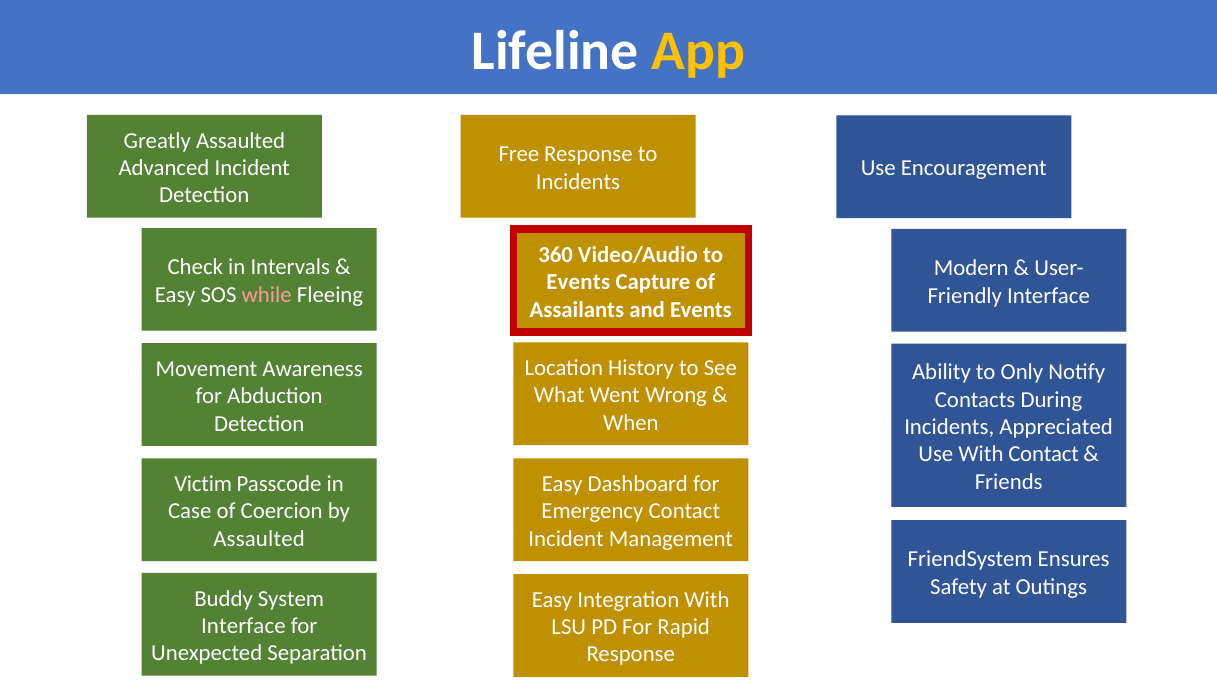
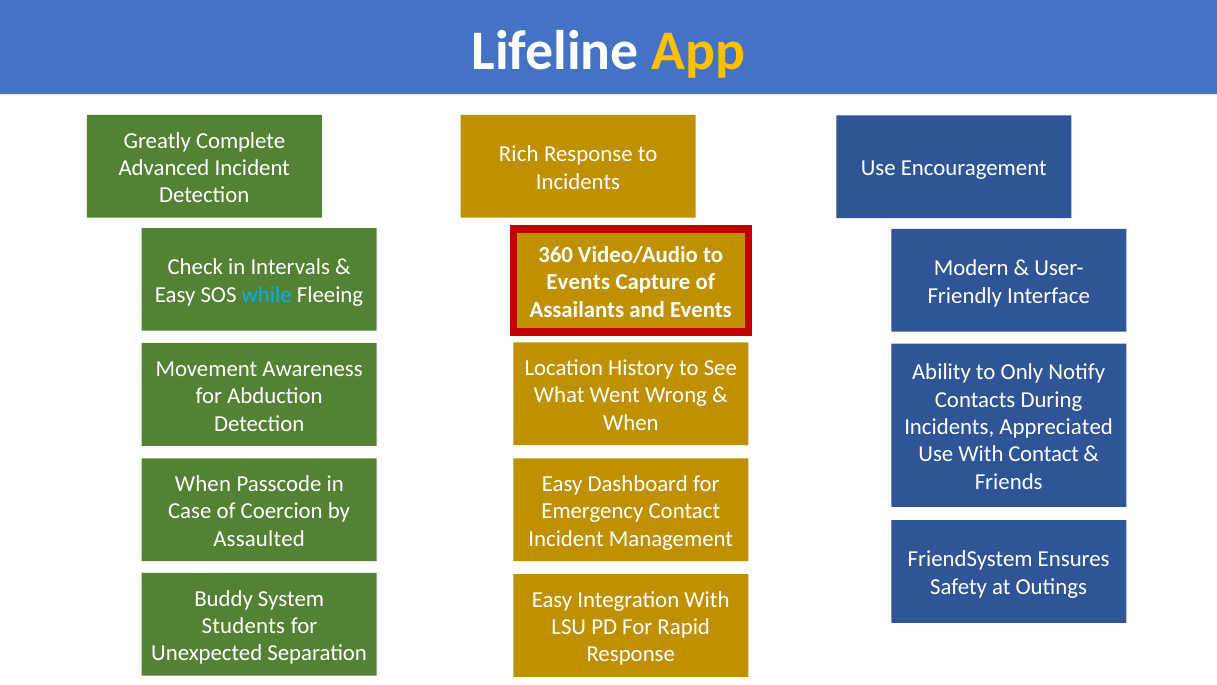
Greatly Assaulted: Assaulted -> Complete
Free: Free -> Rich
while colour: pink -> light blue
Victim at (203, 484): Victim -> When
Interface at (243, 626): Interface -> Students
